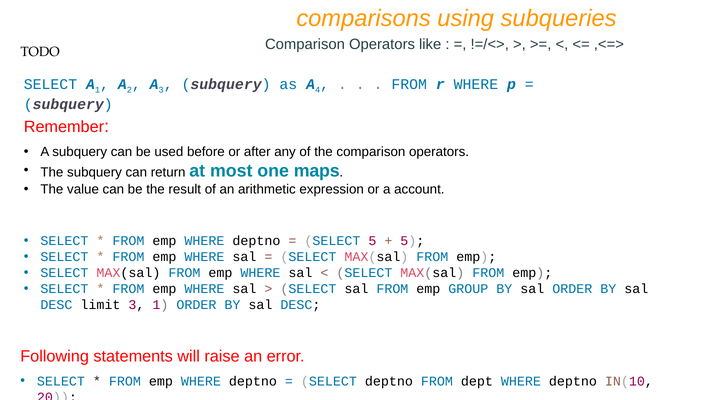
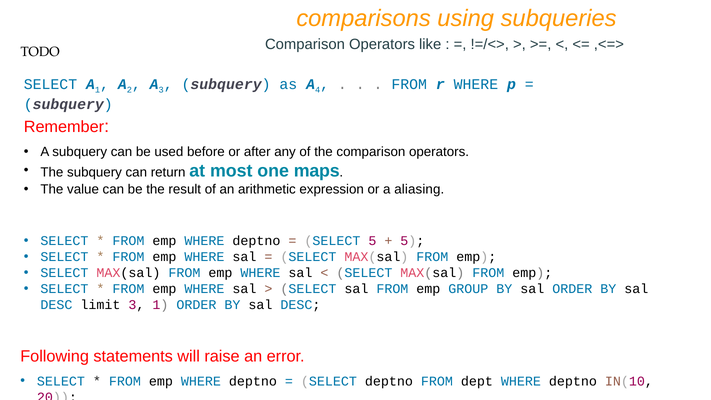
account: account -> aliasing
